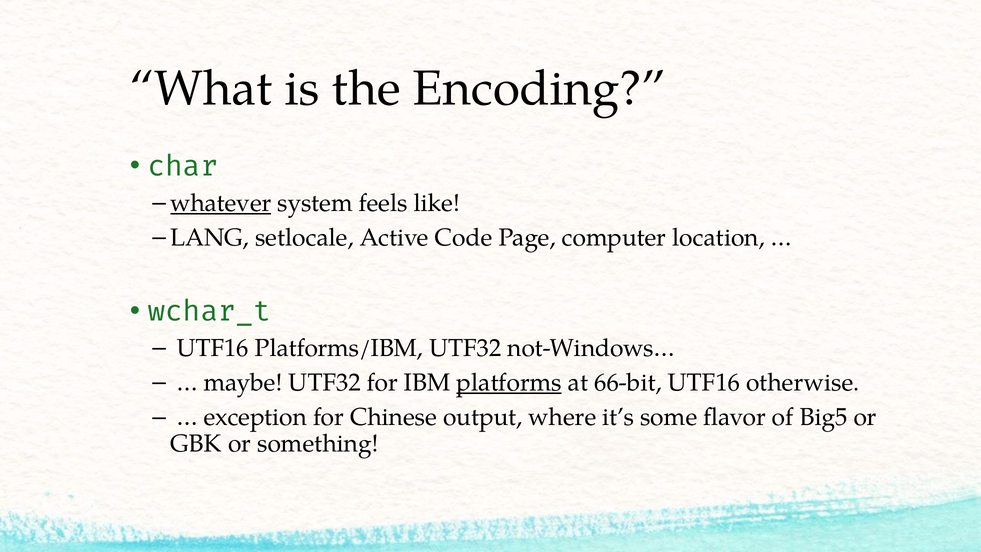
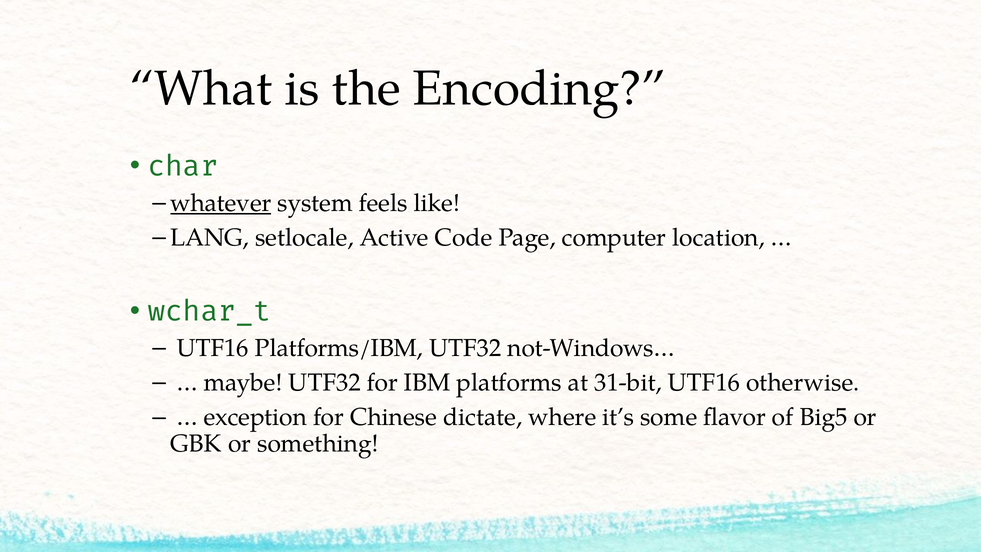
platforms underline: present -> none
66-bit: 66-bit -> 31-bit
output: output -> dictate
